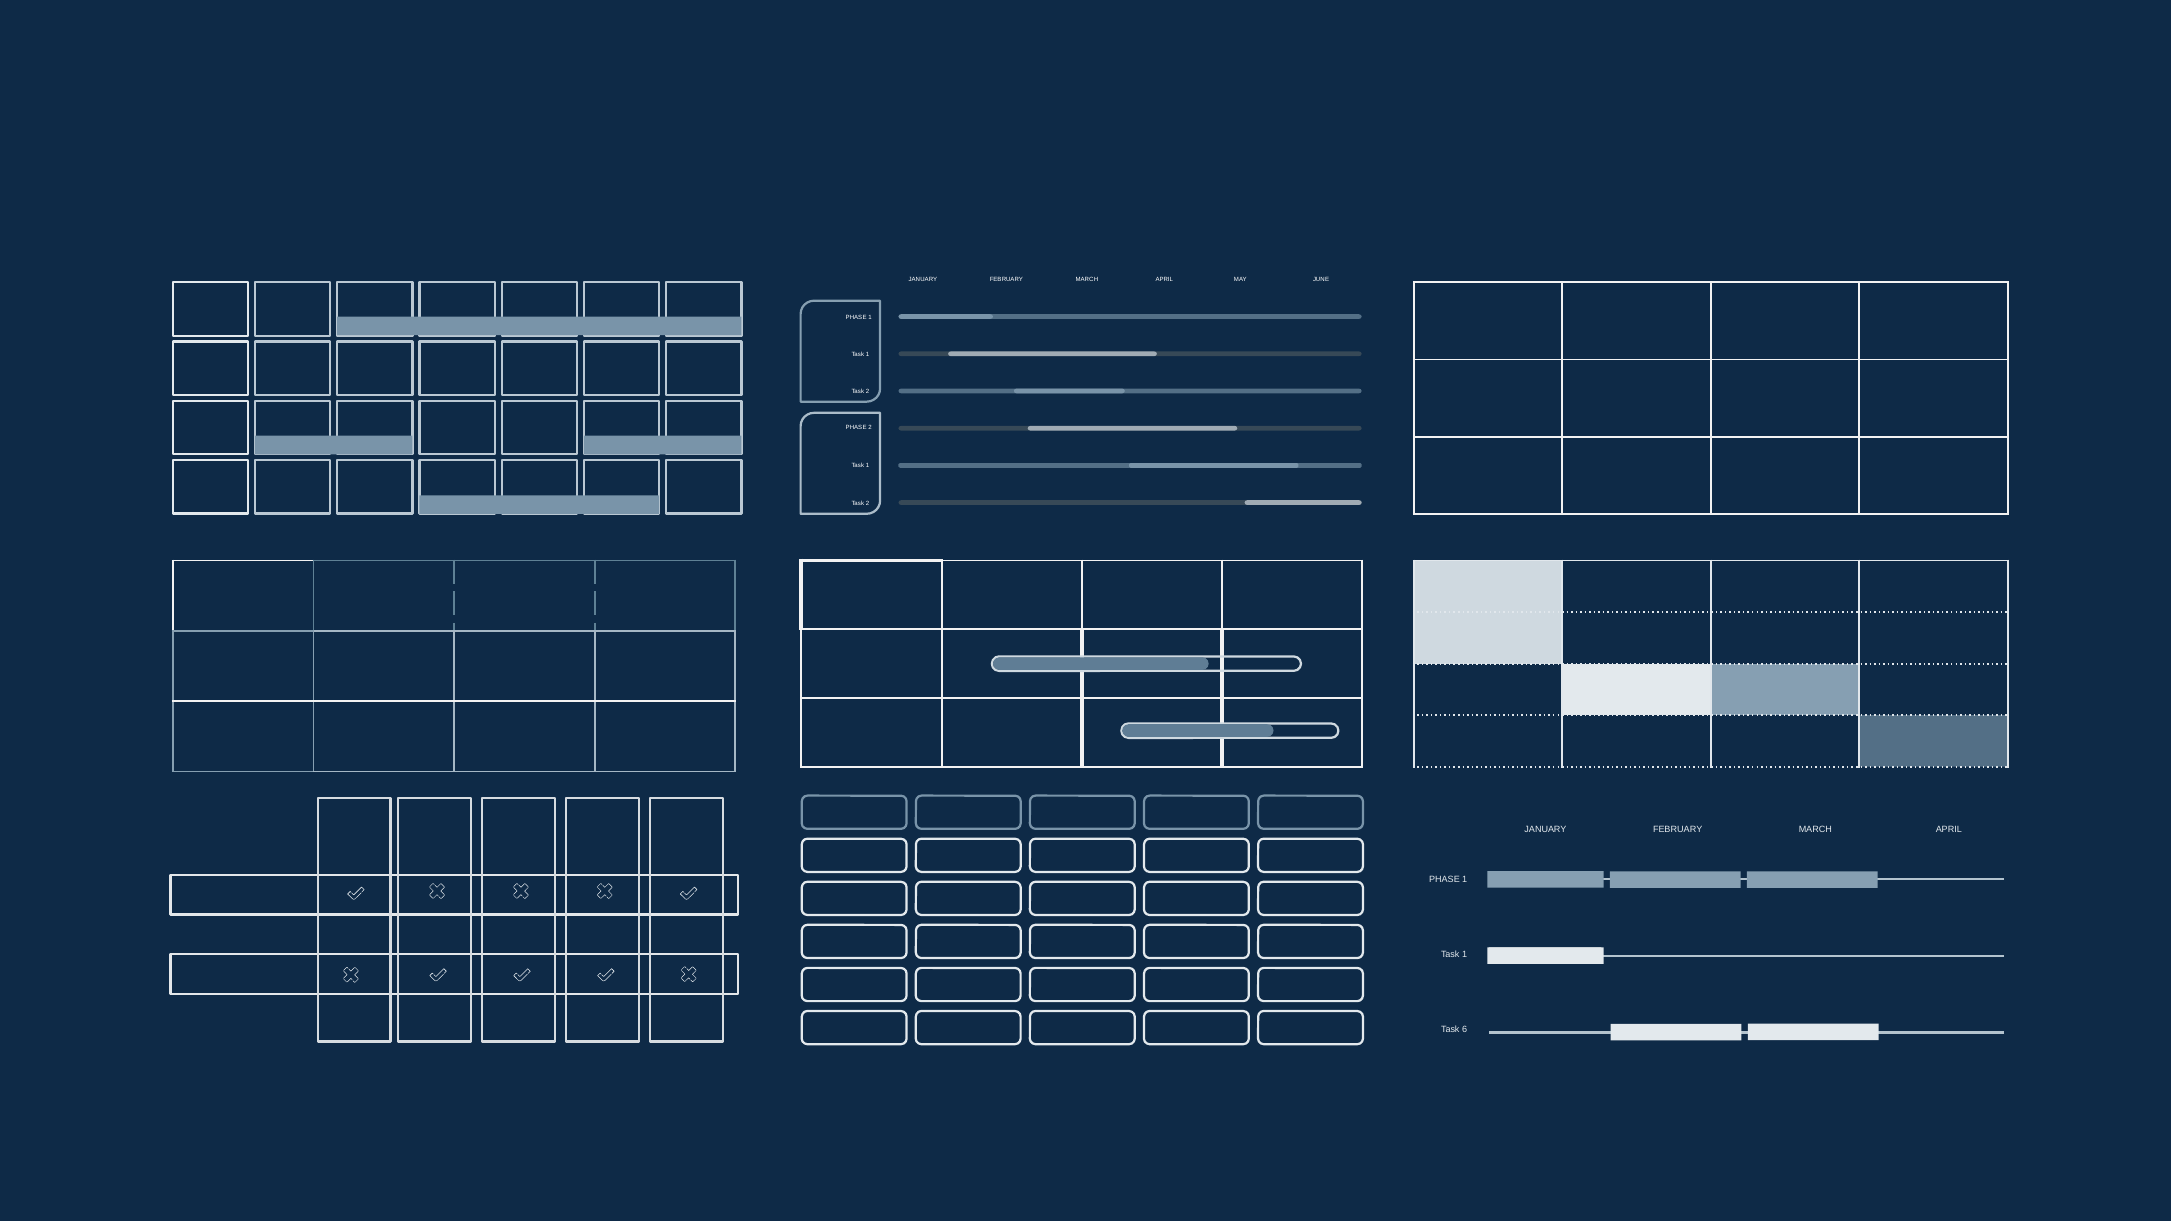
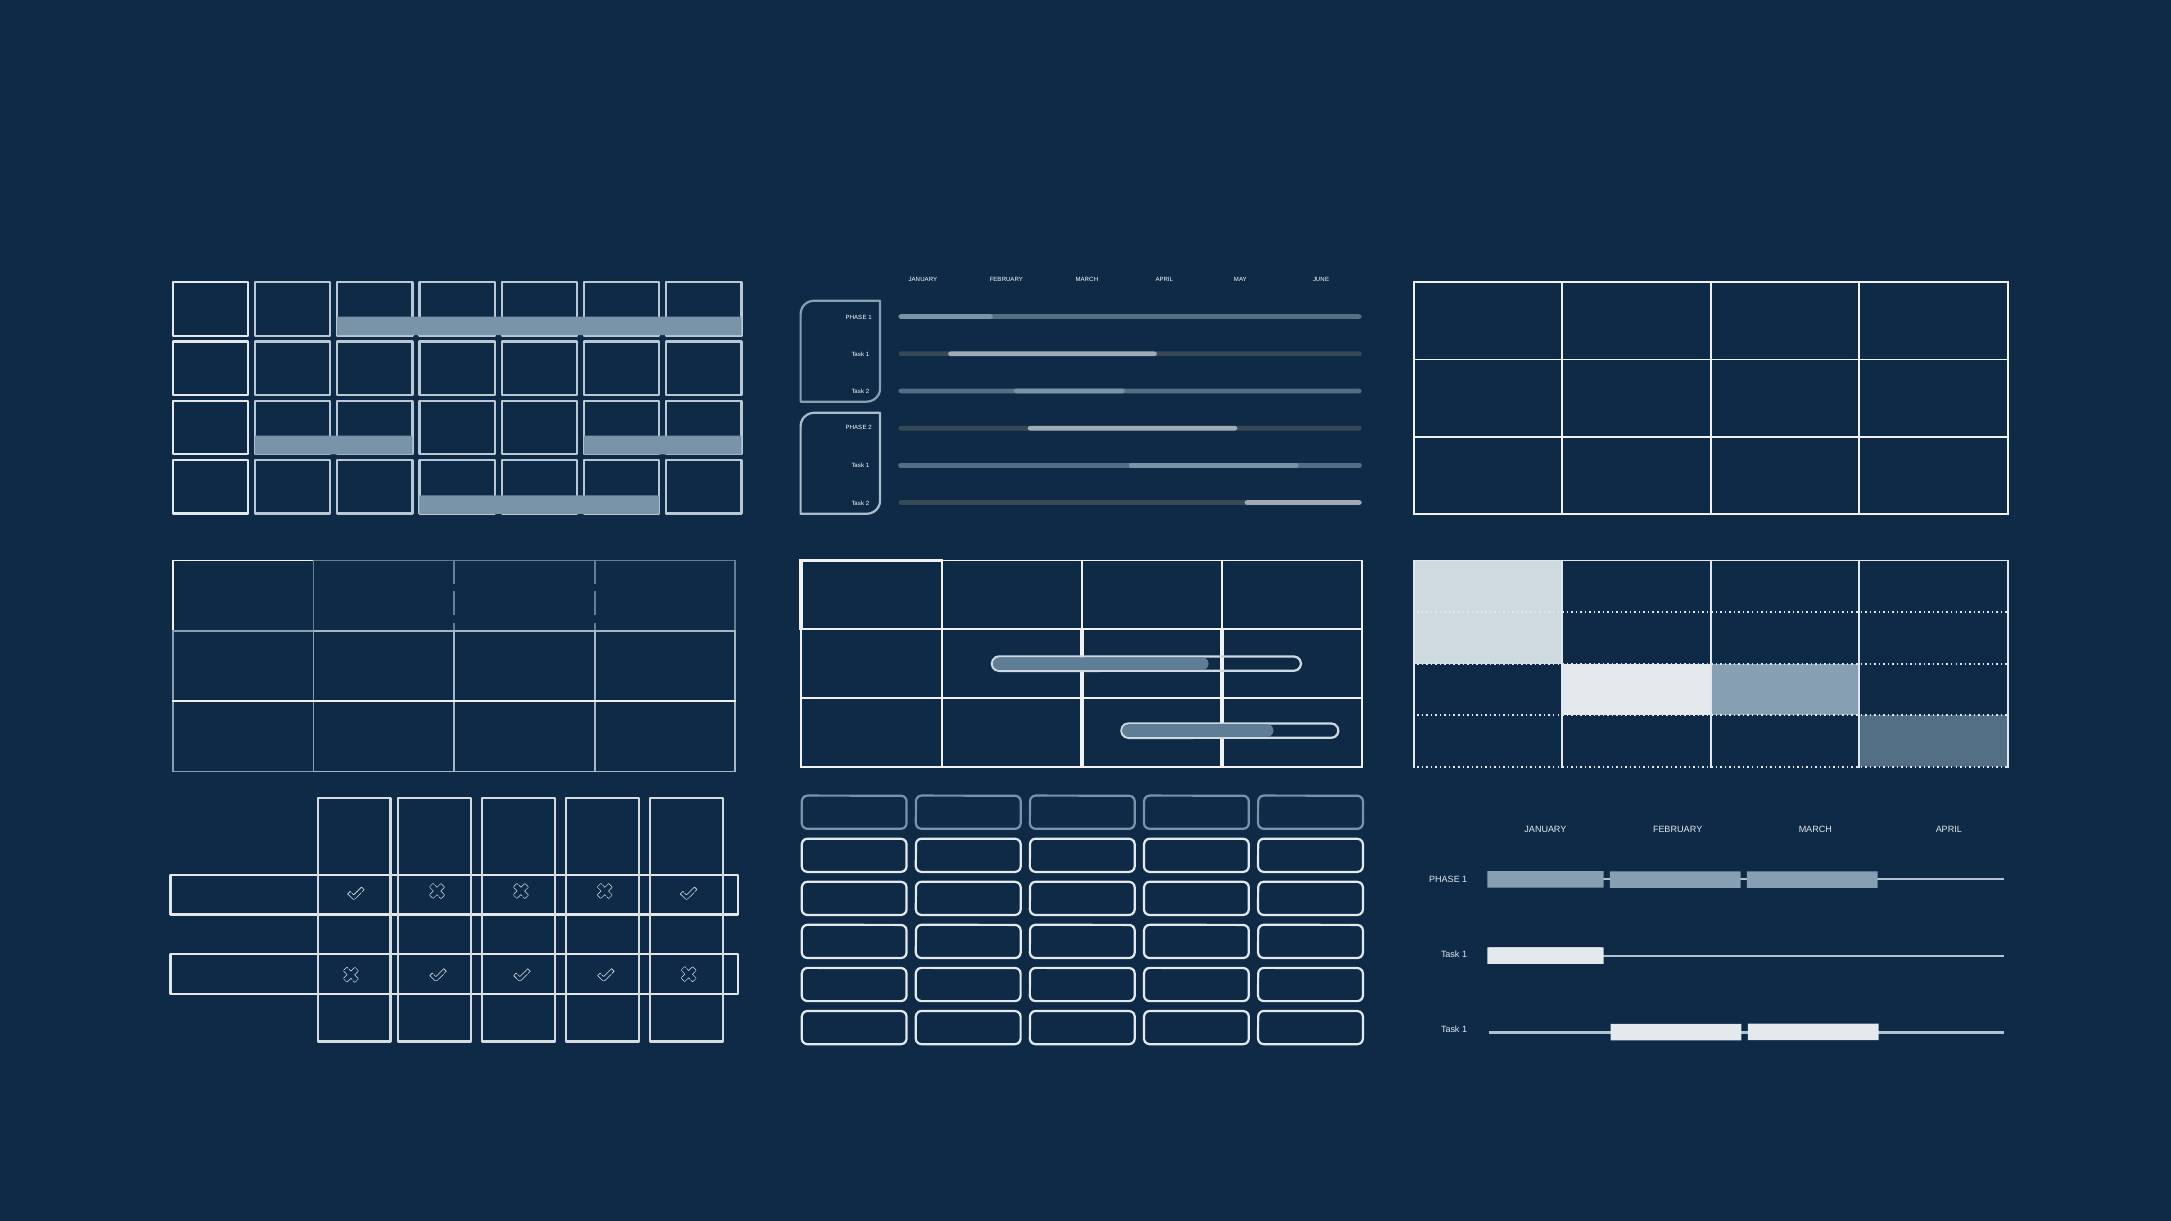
6 at (1465, 1030): 6 -> 1
